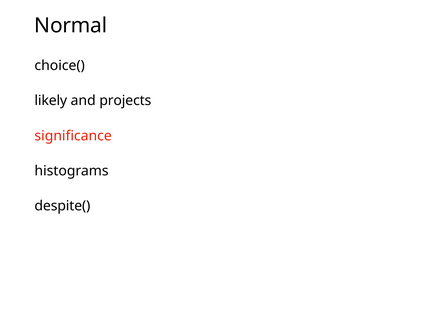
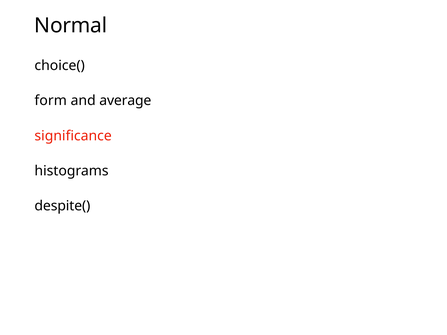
likely: likely -> form
projects: projects -> average
